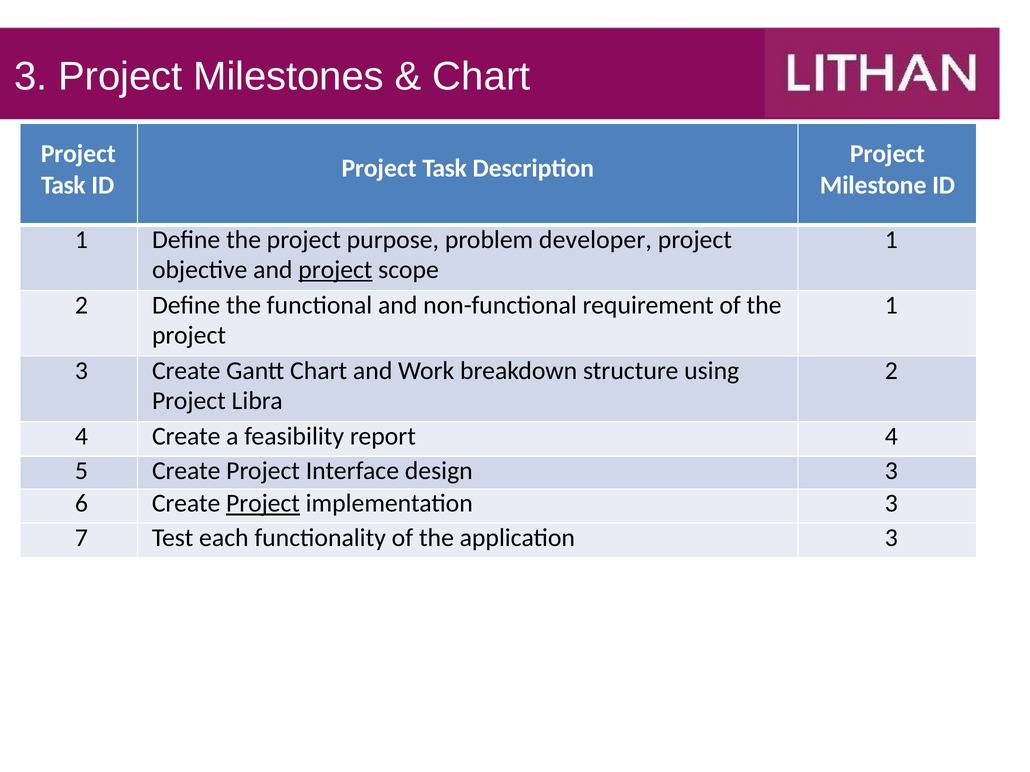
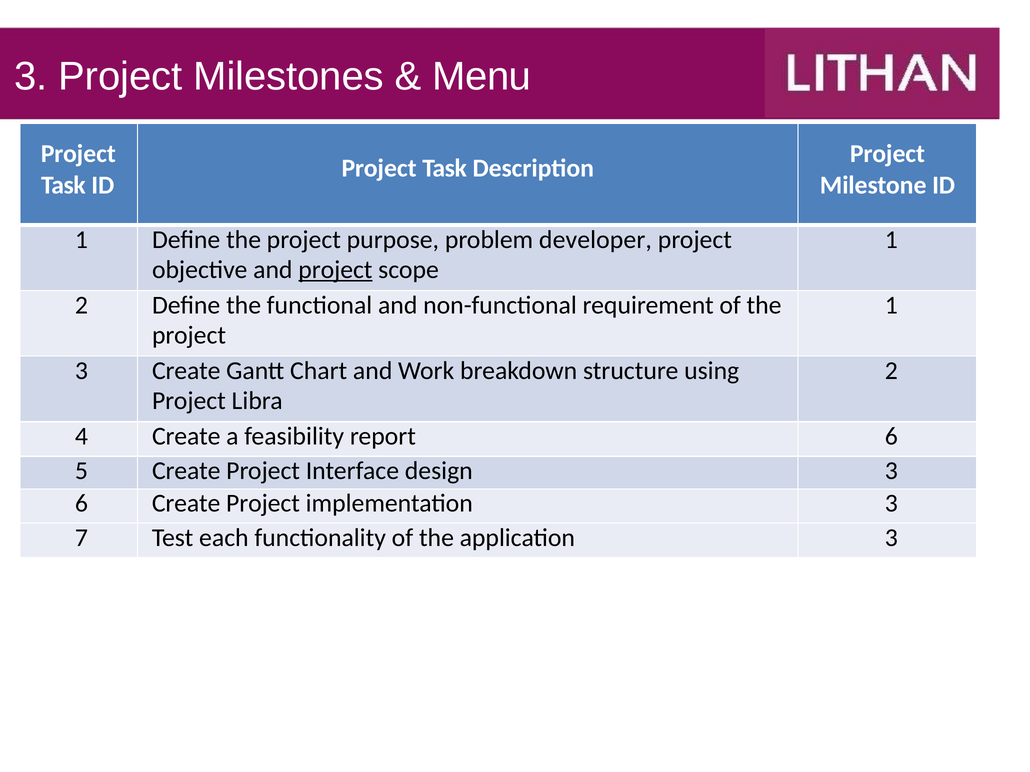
Chart at (481, 77): Chart -> Menu
report 4: 4 -> 6
Project at (263, 504) underline: present -> none
